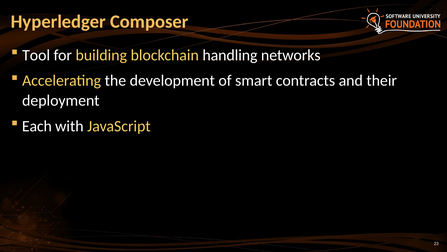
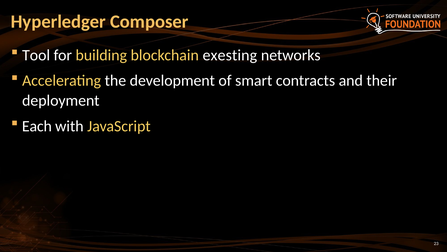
handling: handling -> exesting
